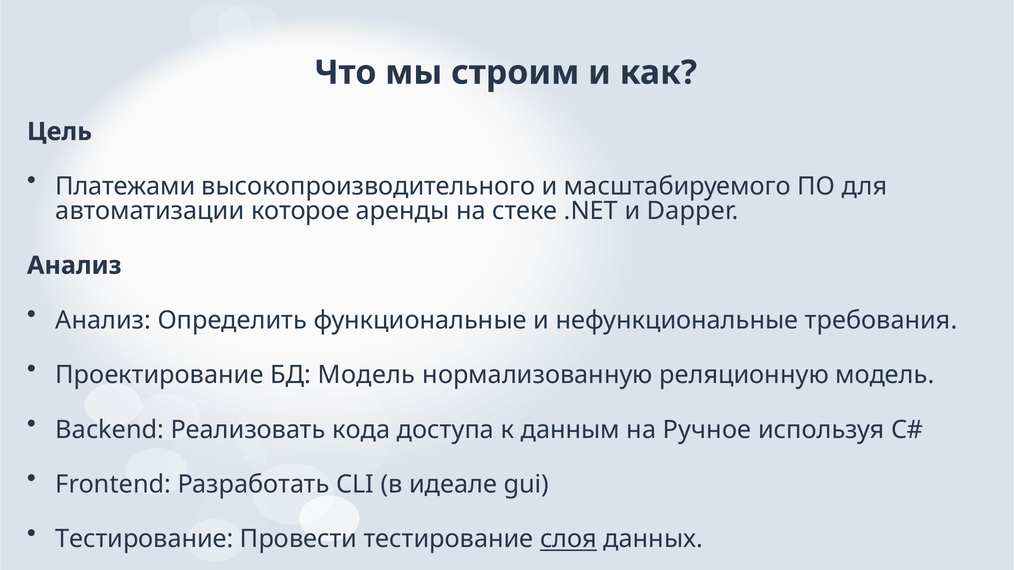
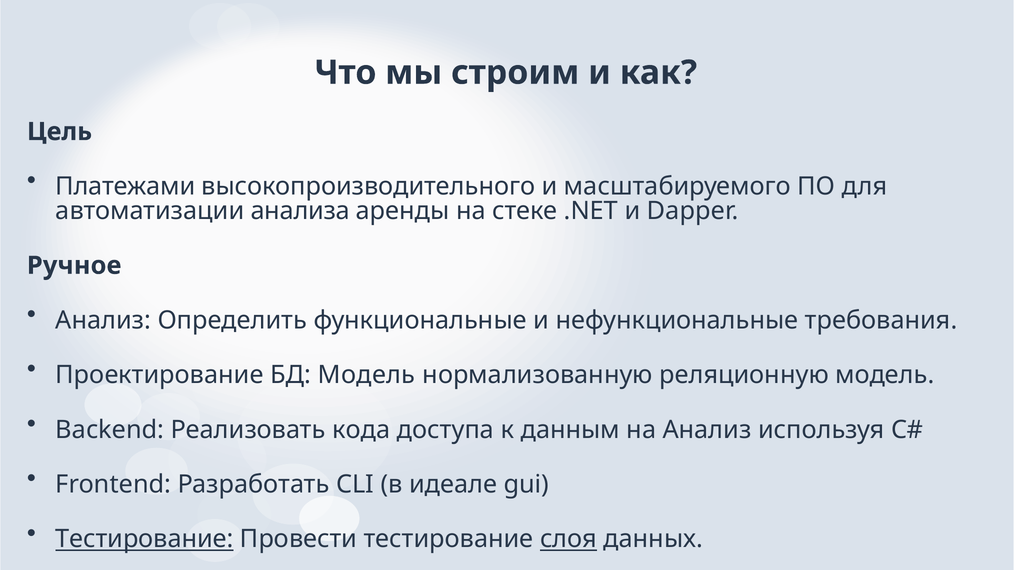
которое: которое -> анализа
Анализ at (74, 266): Анализ -> Ручное
на Ручное: Ручное -> Анализ
Тестирование at (144, 539) underline: none -> present
